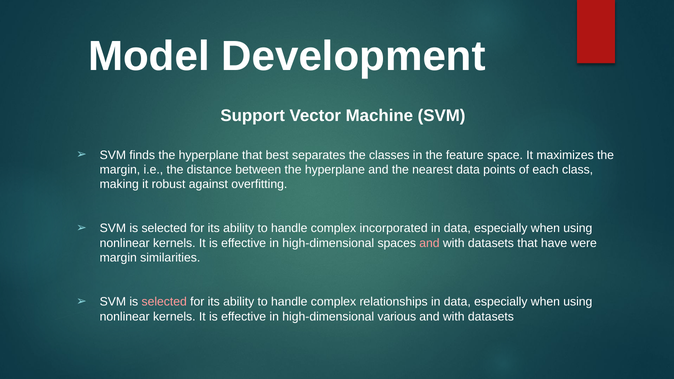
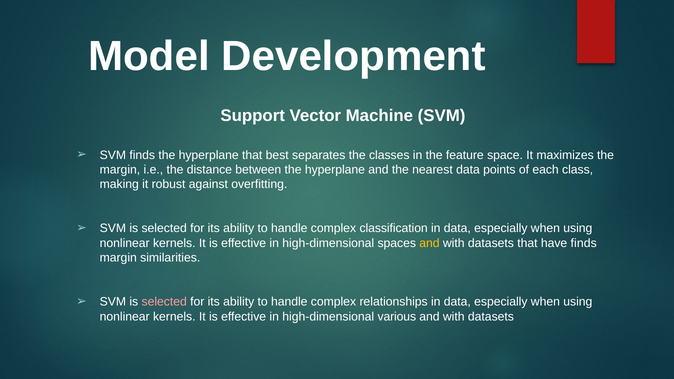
incorporated: incorporated -> classification
and at (429, 243) colour: pink -> yellow
have were: were -> finds
